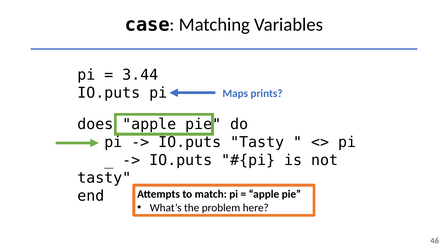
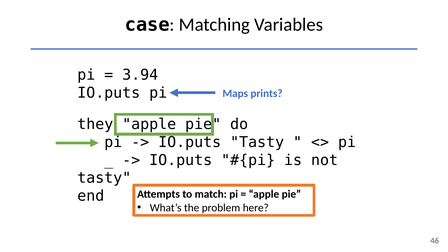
3.44: 3.44 -> 3.94
does: does -> they
